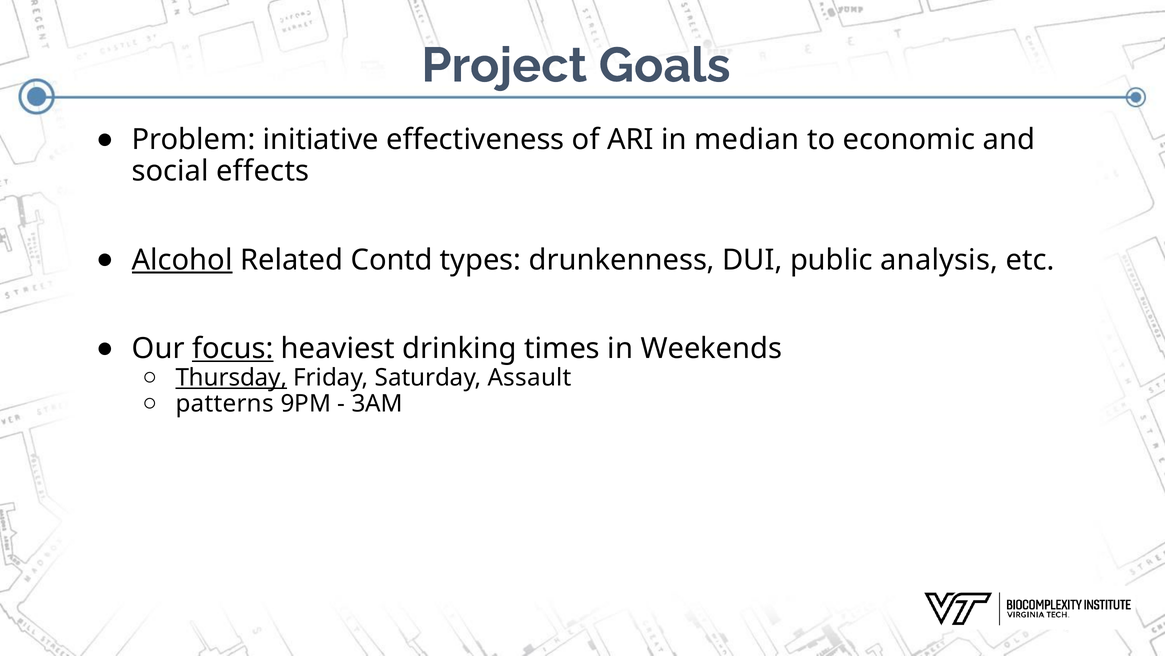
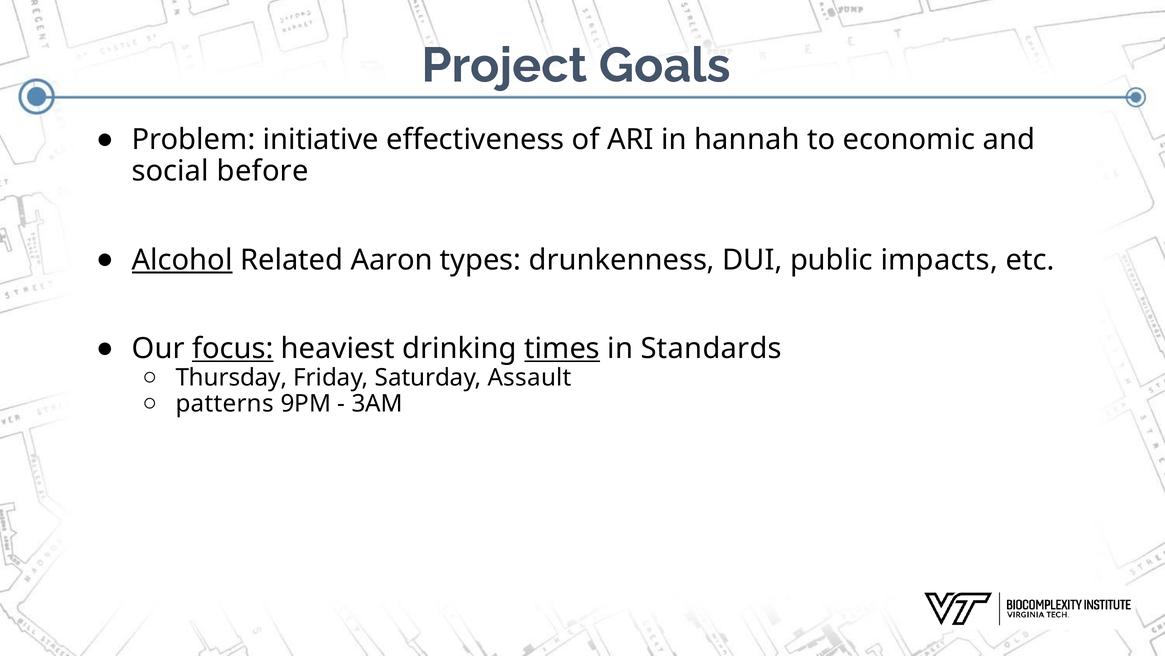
median: median -> hannah
effects: effects -> before
Contd: Contd -> Aaron
analysis: analysis -> impacts
times underline: none -> present
Weekends: Weekends -> Standards
Thursday underline: present -> none
